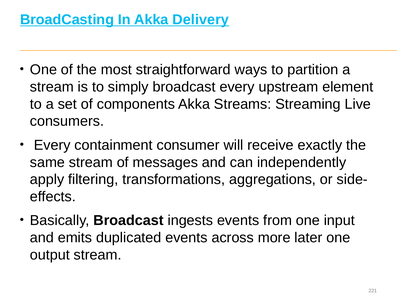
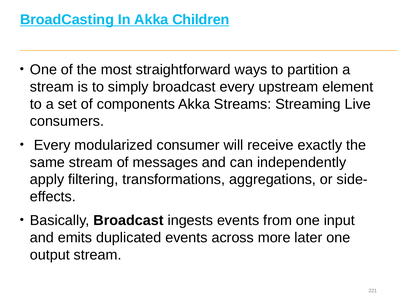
Delivery: Delivery -> Children
containment: containment -> modularized
